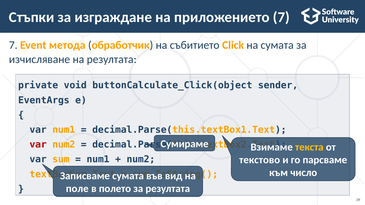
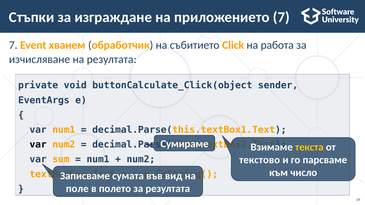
метода: метода -> хванем
на сумата: сумата -> работа
var at (38, 145) colour: red -> black
